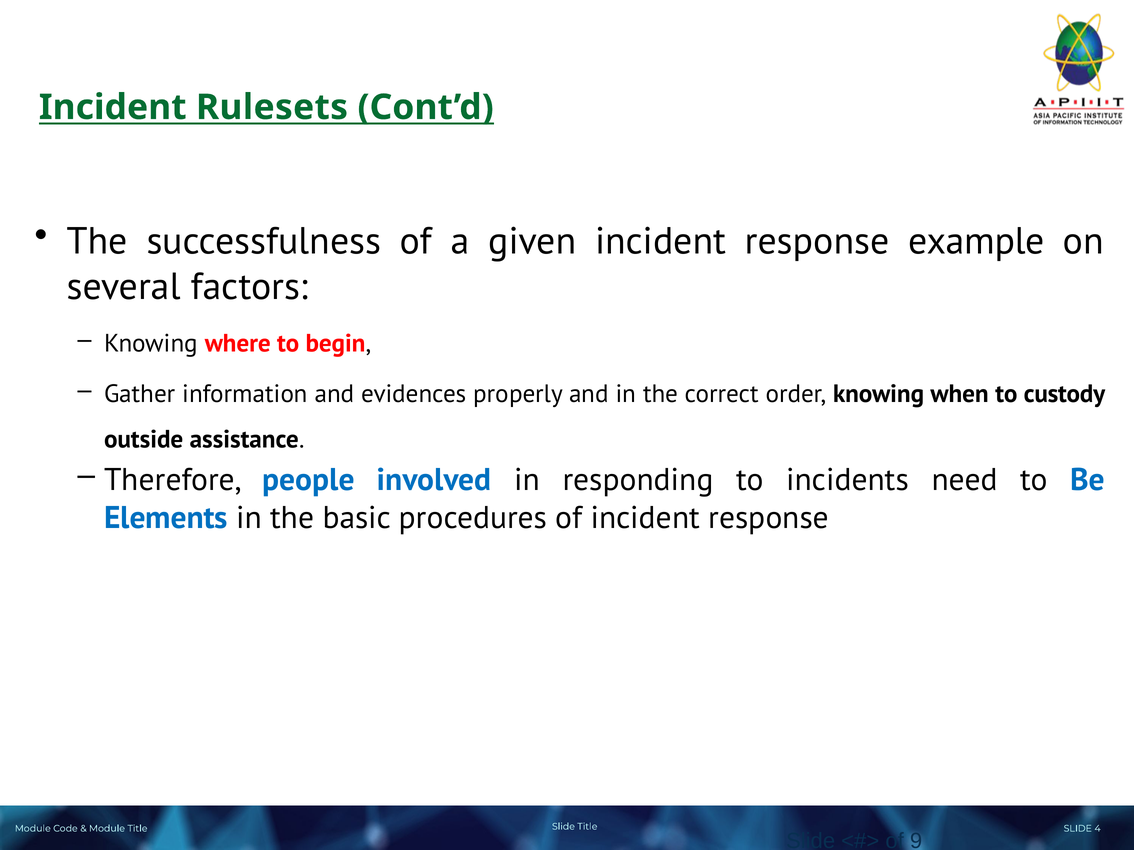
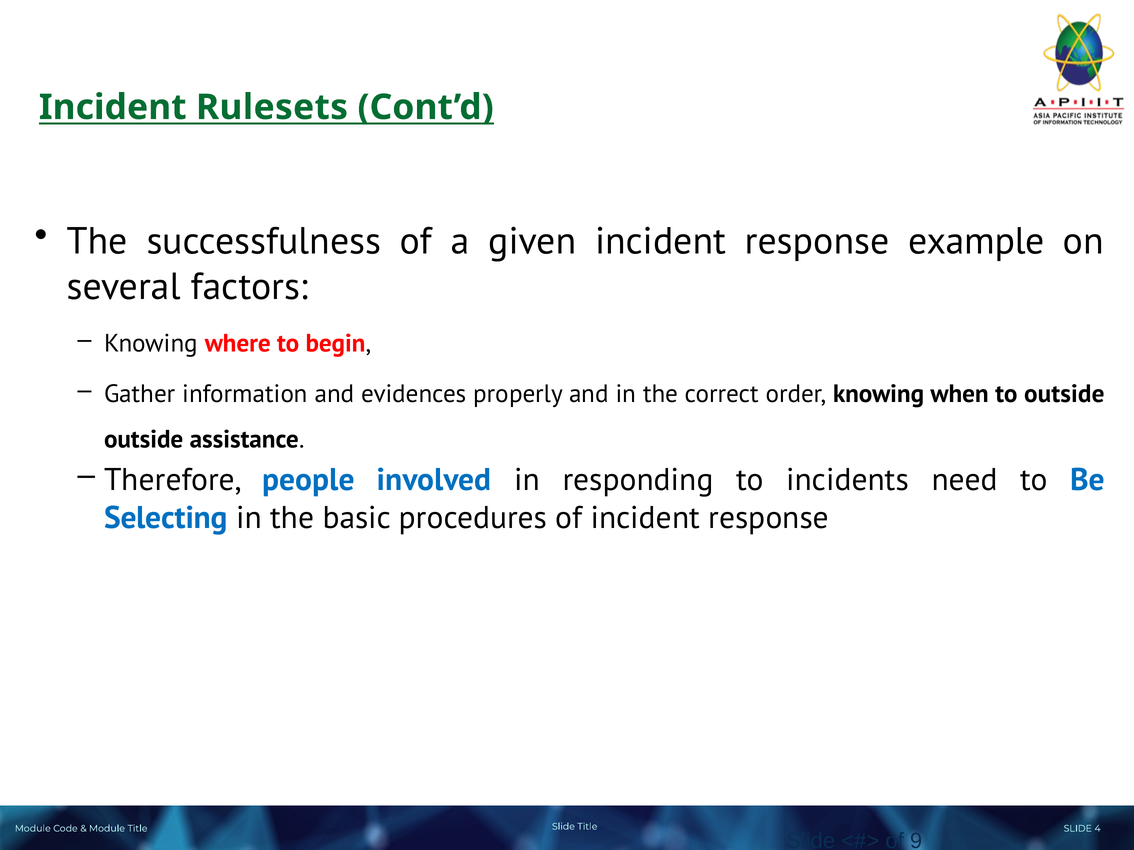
to custody: custody -> outside
Elements: Elements -> Selecting
